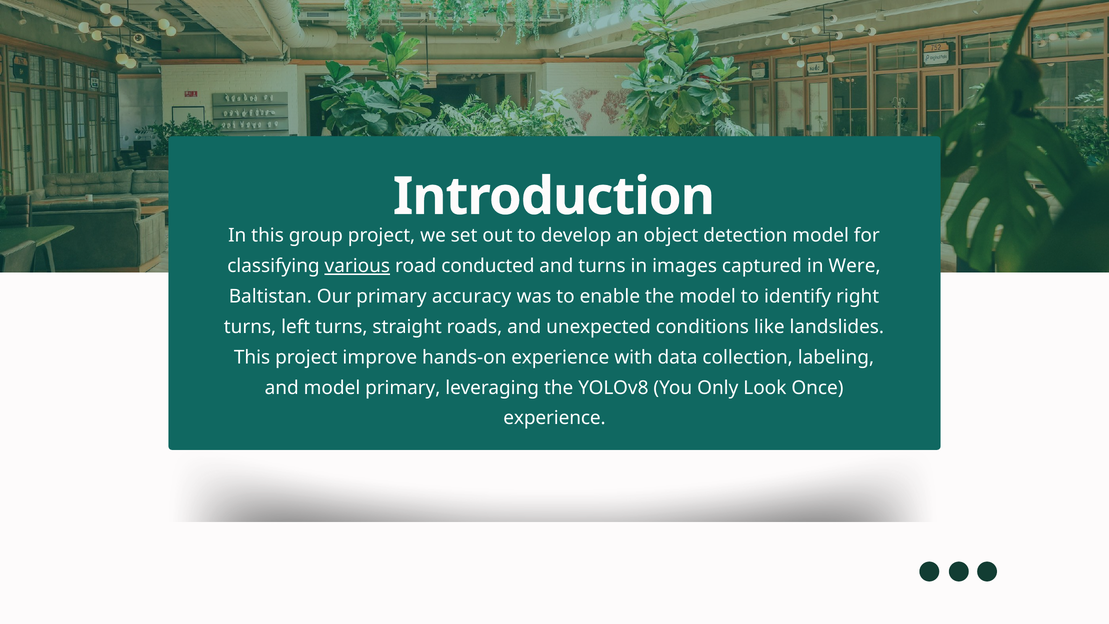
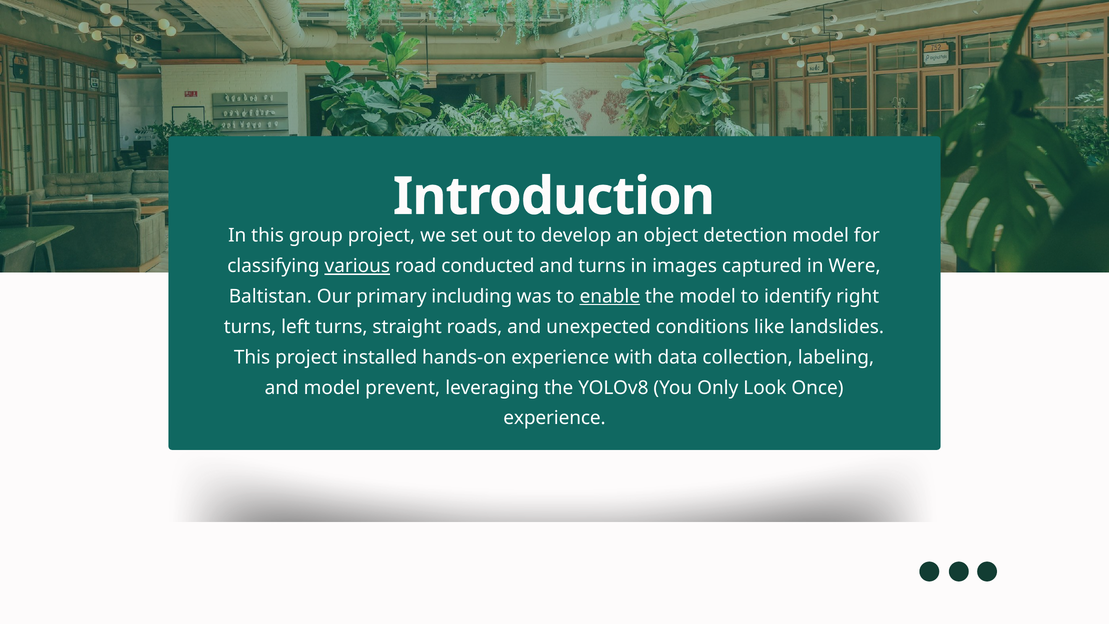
accuracy: accuracy -> including
enable underline: none -> present
improve: improve -> installed
model primary: primary -> prevent
